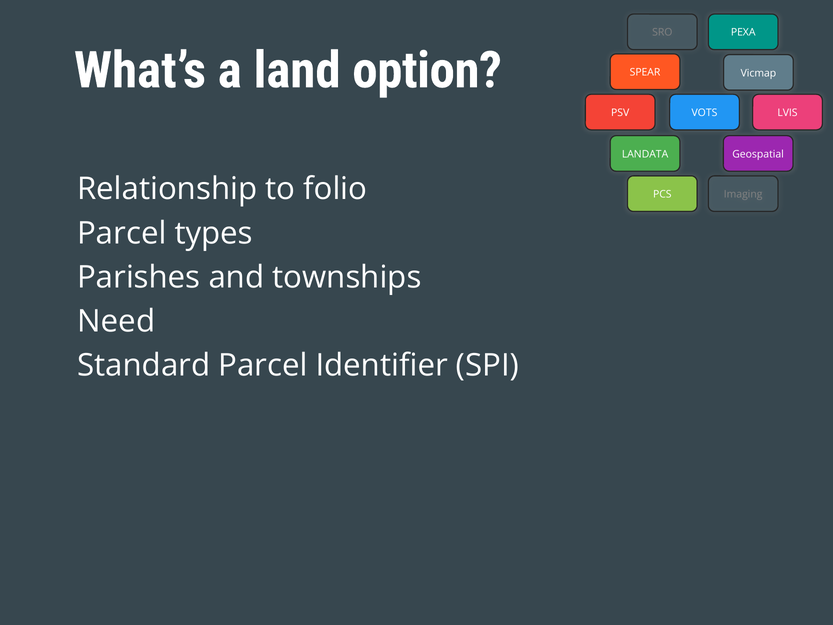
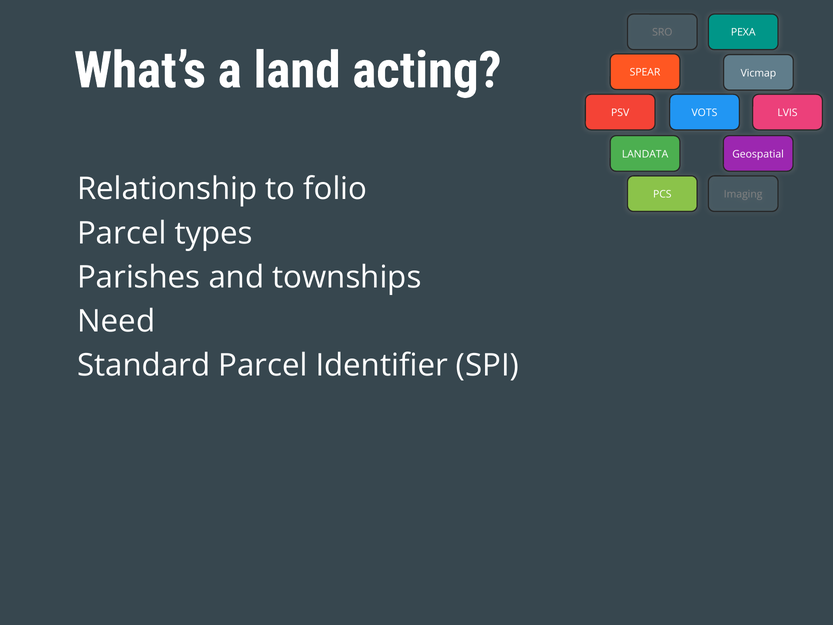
option: option -> acting
